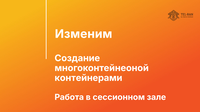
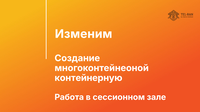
контейнерами: контейнерами -> контейнерную
